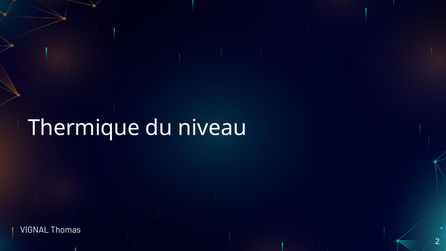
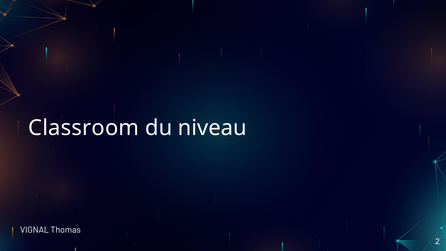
Thermique: Thermique -> Classroom
